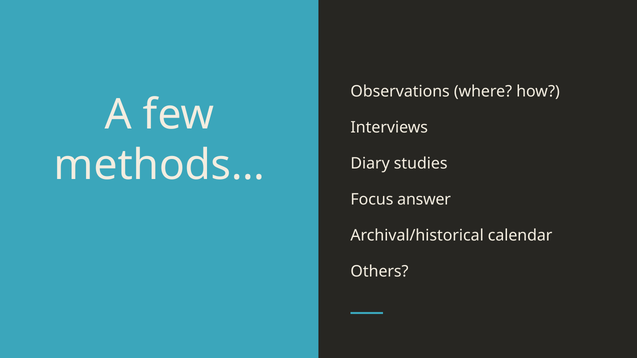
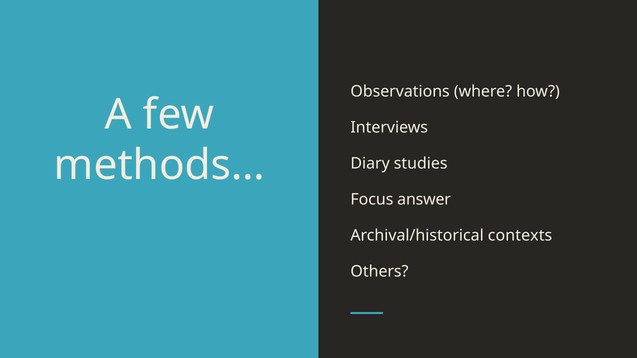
calendar: calendar -> contexts
